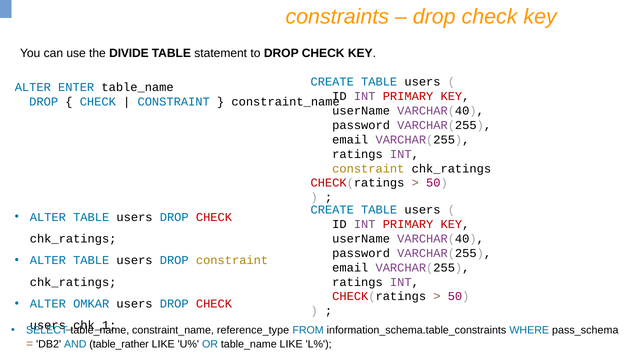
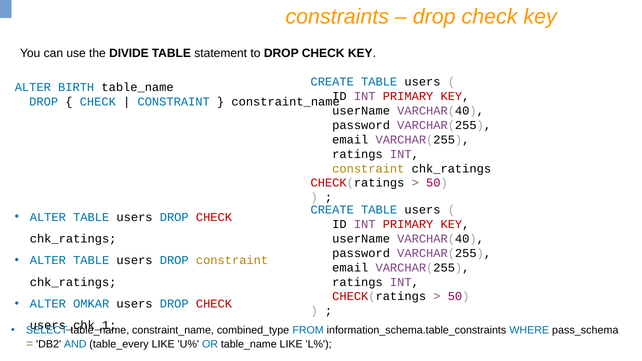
ENTER: ENTER -> BIRTH
reference_type: reference_type -> combined_type
table_rather: table_rather -> table_every
